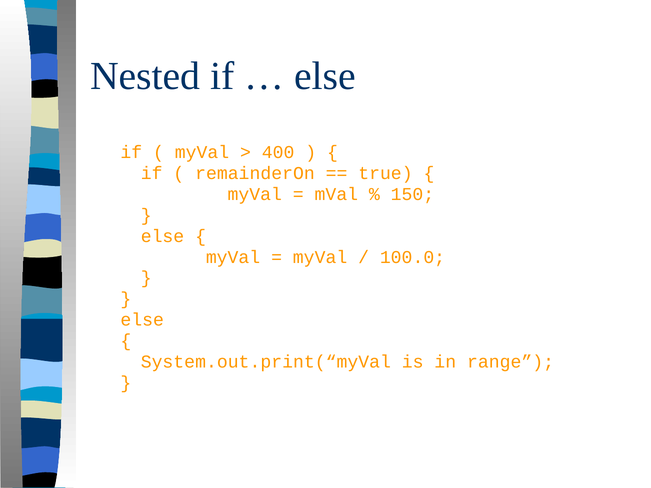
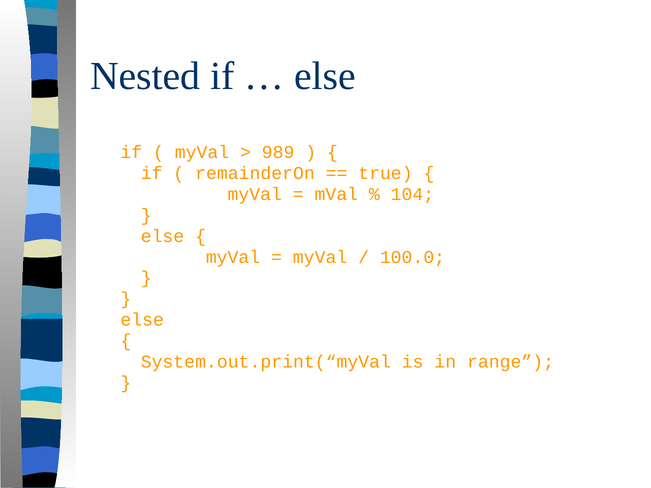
400: 400 -> 989
150: 150 -> 104
